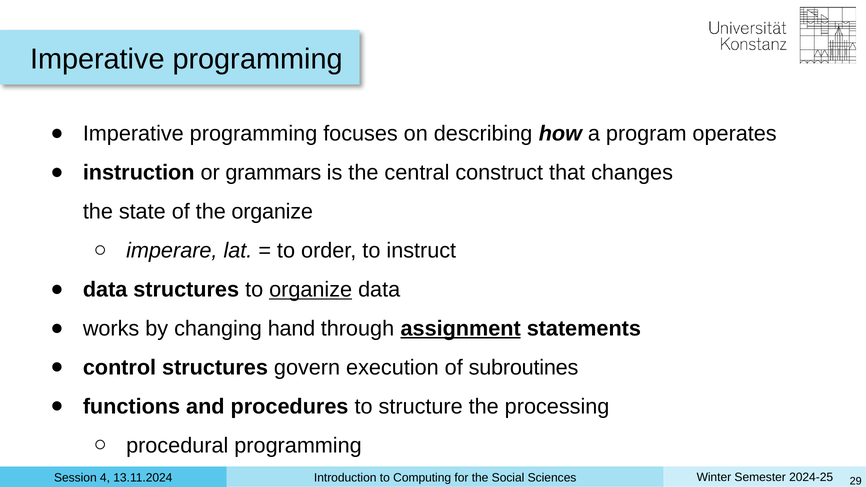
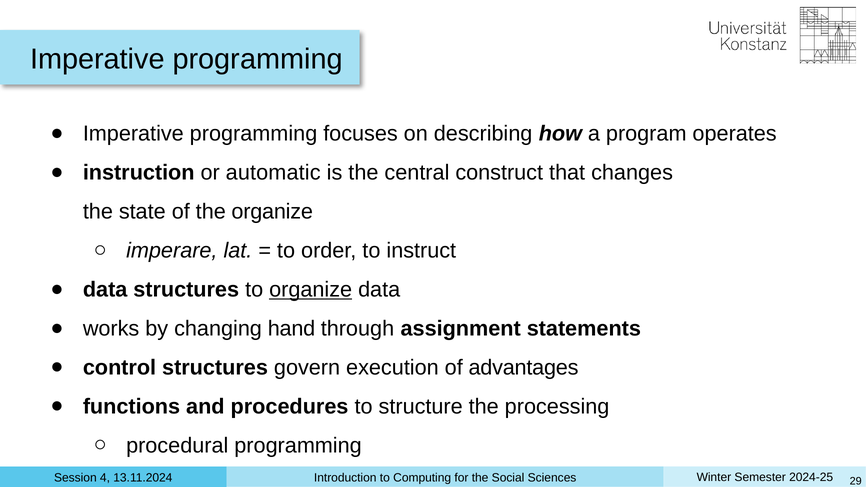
grammars: grammars -> automatic
assignment underline: present -> none
subroutines: subroutines -> advantages
